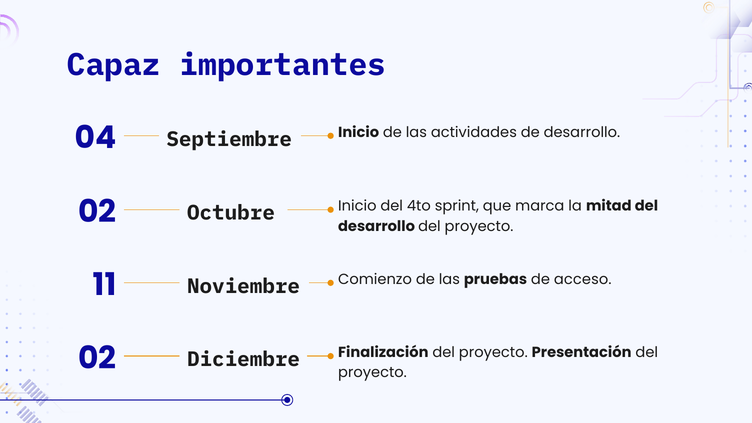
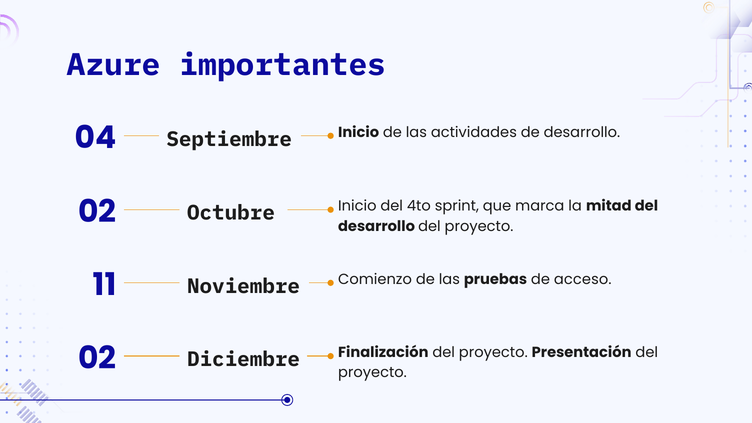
Capaz: Capaz -> Azure
